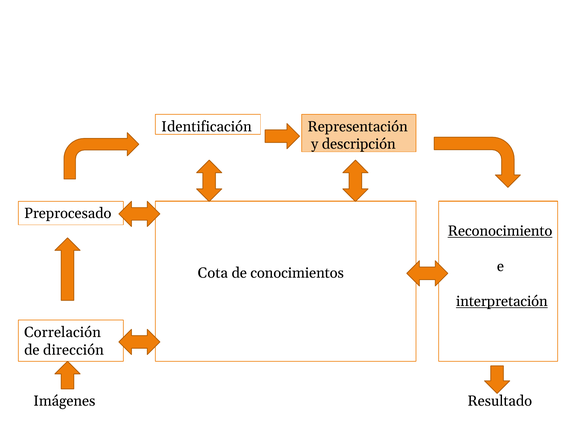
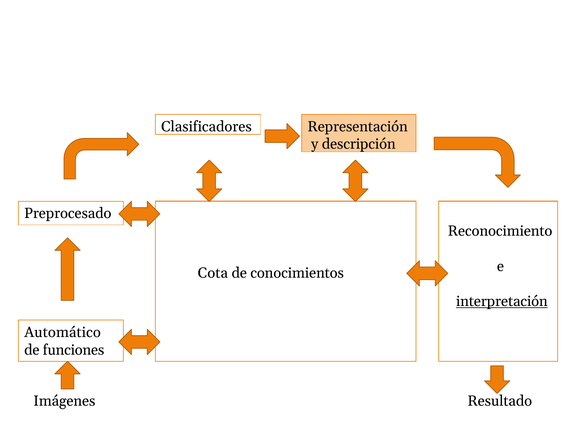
Identificación: Identificación -> Clasificadores
Reconocimiento underline: present -> none
Correlación: Correlación -> Automático
dirección: dirección -> funciones
